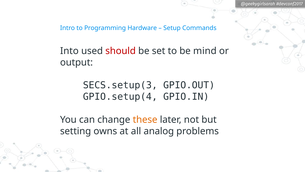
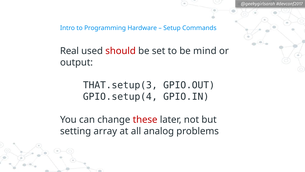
Into: Into -> Real
SECS.setup(3: SECS.setup(3 -> THAT.setup(3
these colour: orange -> red
owns: owns -> array
